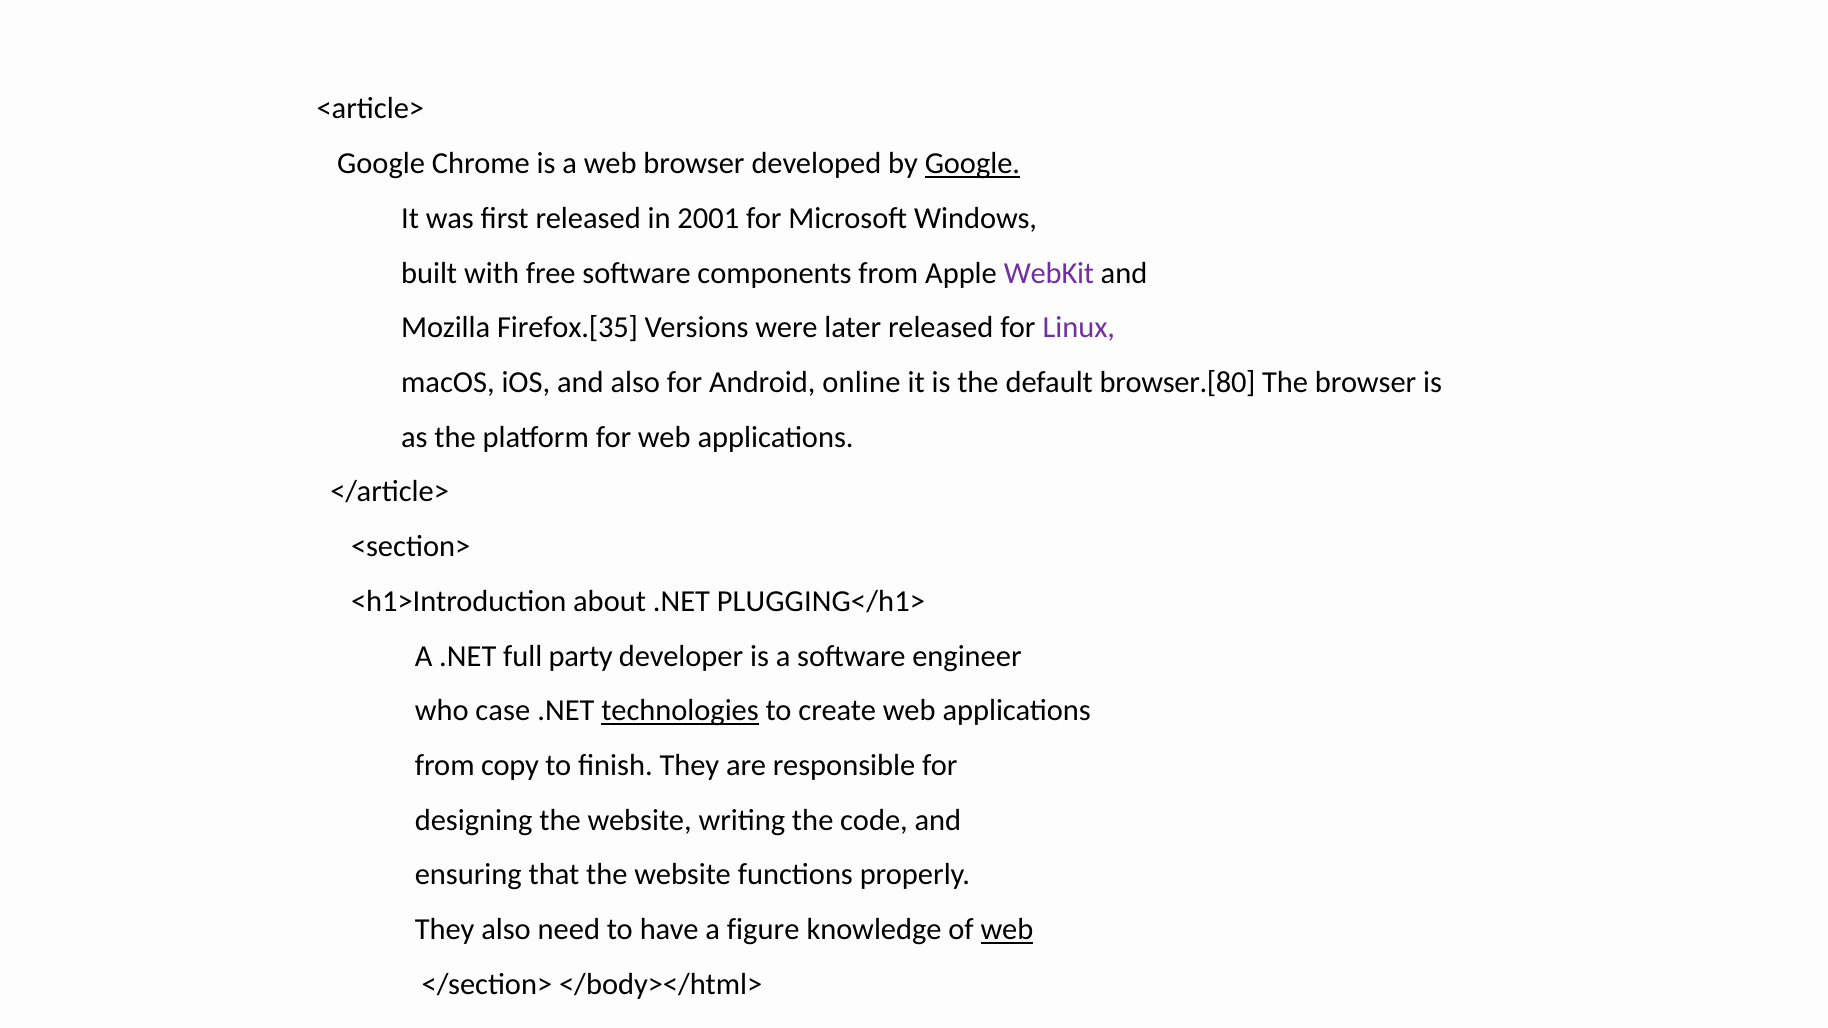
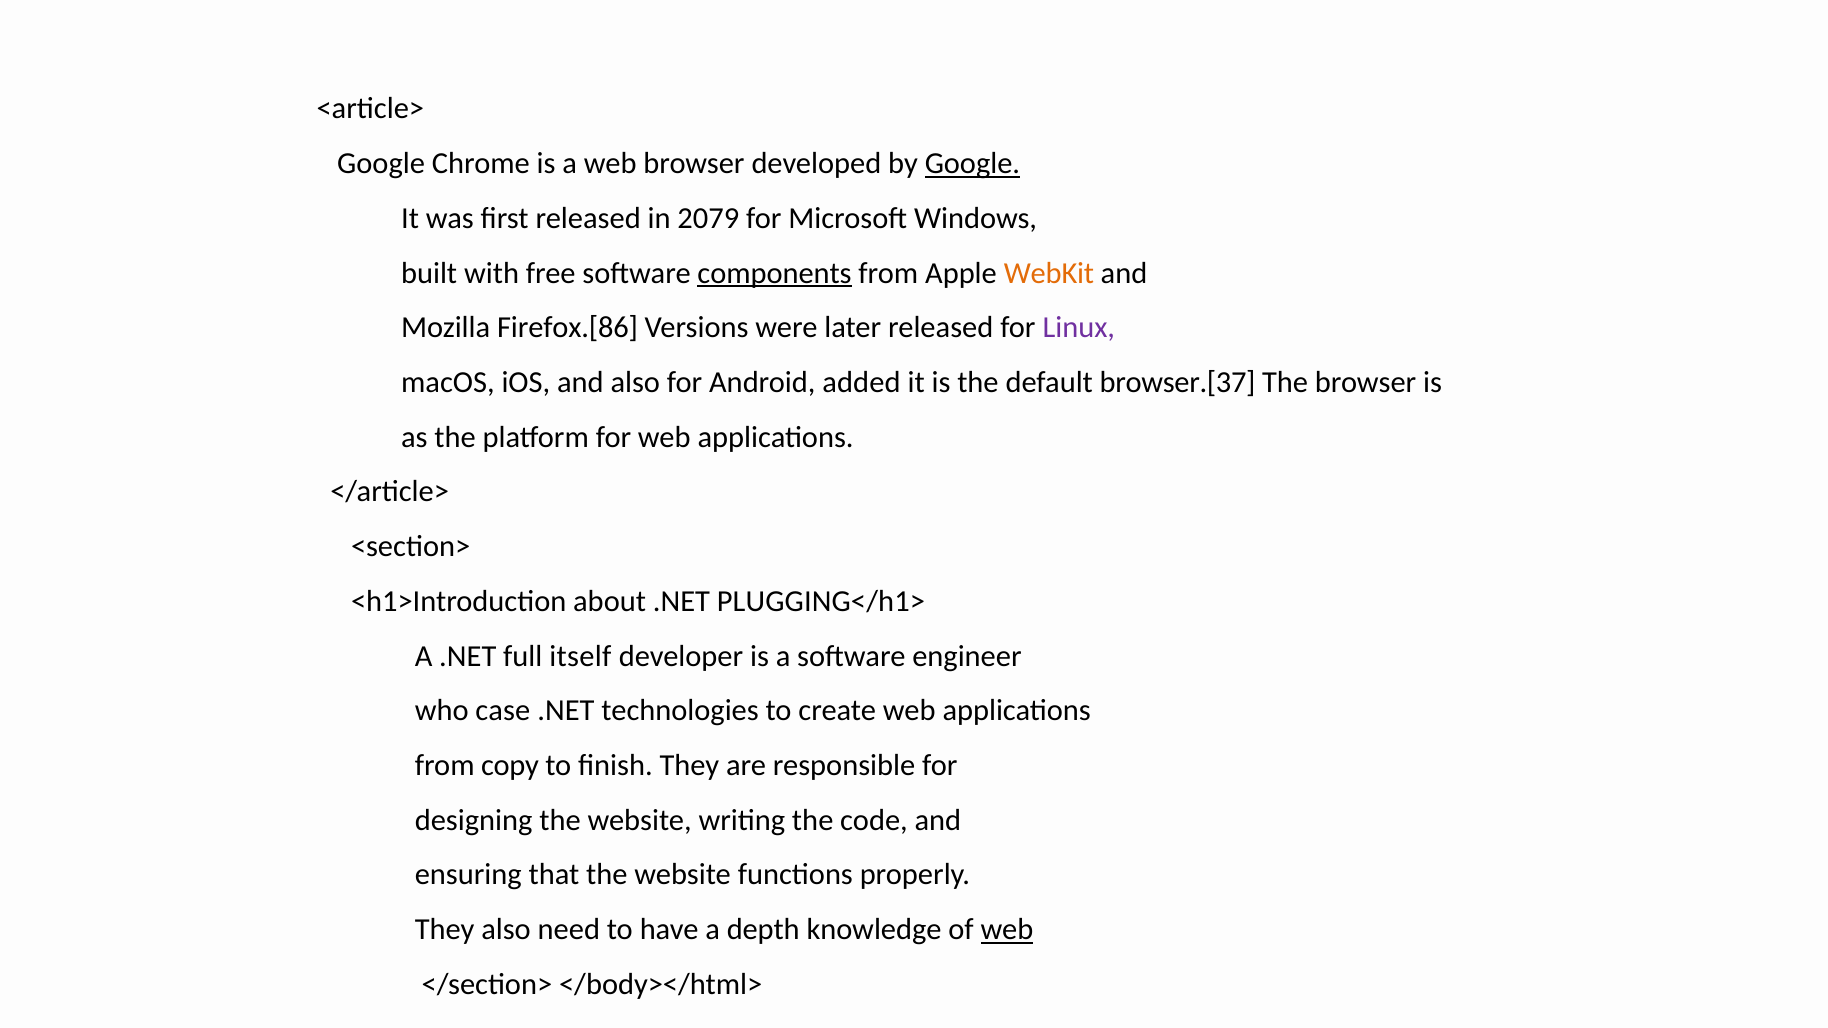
2001: 2001 -> 2079
components underline: none -> present
WebKit colour: purple -> orange
Firefox.[35: Firefox.[35 -> Firefox.[86
online: online -> added
browser.[80: browser.[80 -> browser.[37
party: party -> itself
technologies underline: present -> none
figure: figure -> depth
